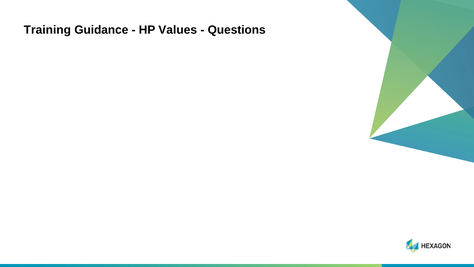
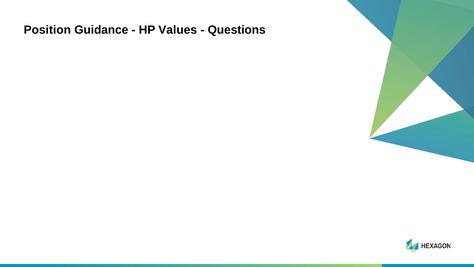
Training: Training -> Position
